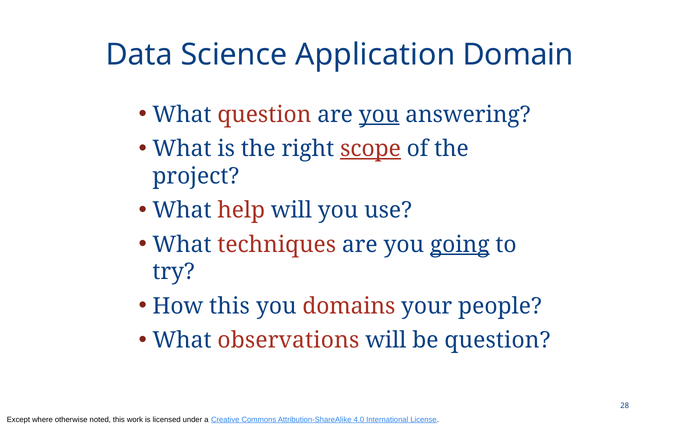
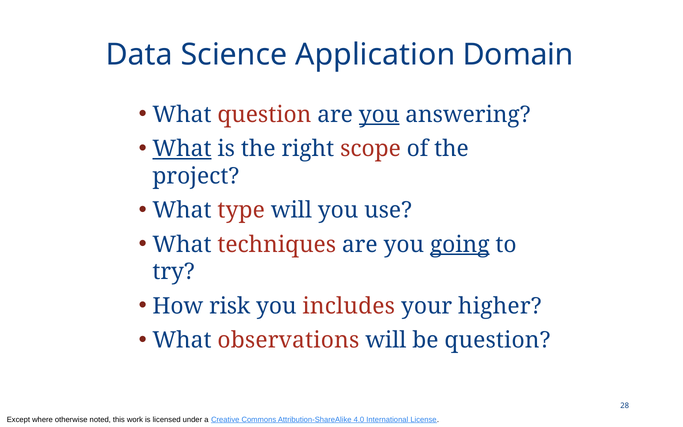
What at (182, 149) underline: none -> present
scope underline: present -> none
help: help -> type
How this: this -> risk
domains: domains -> includes
people: people -> higher
